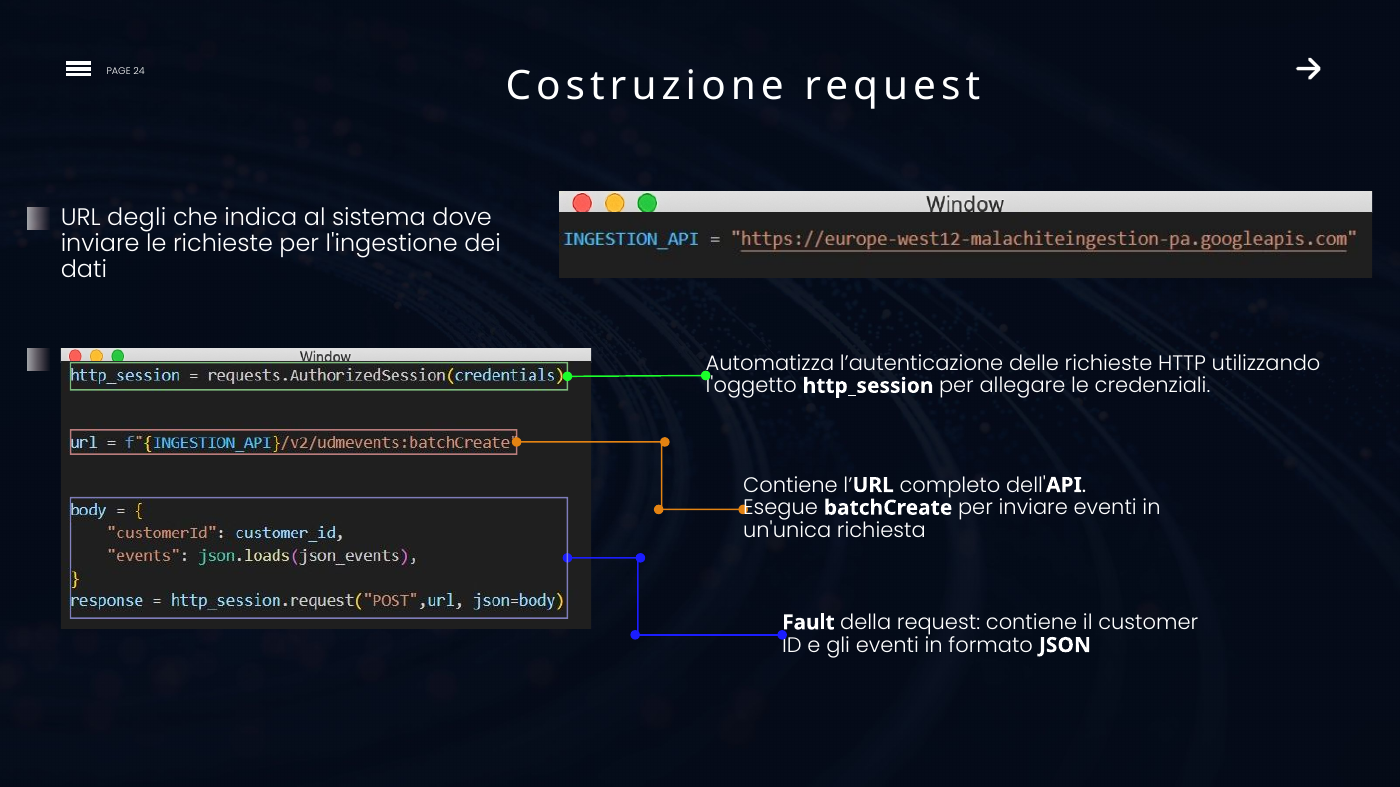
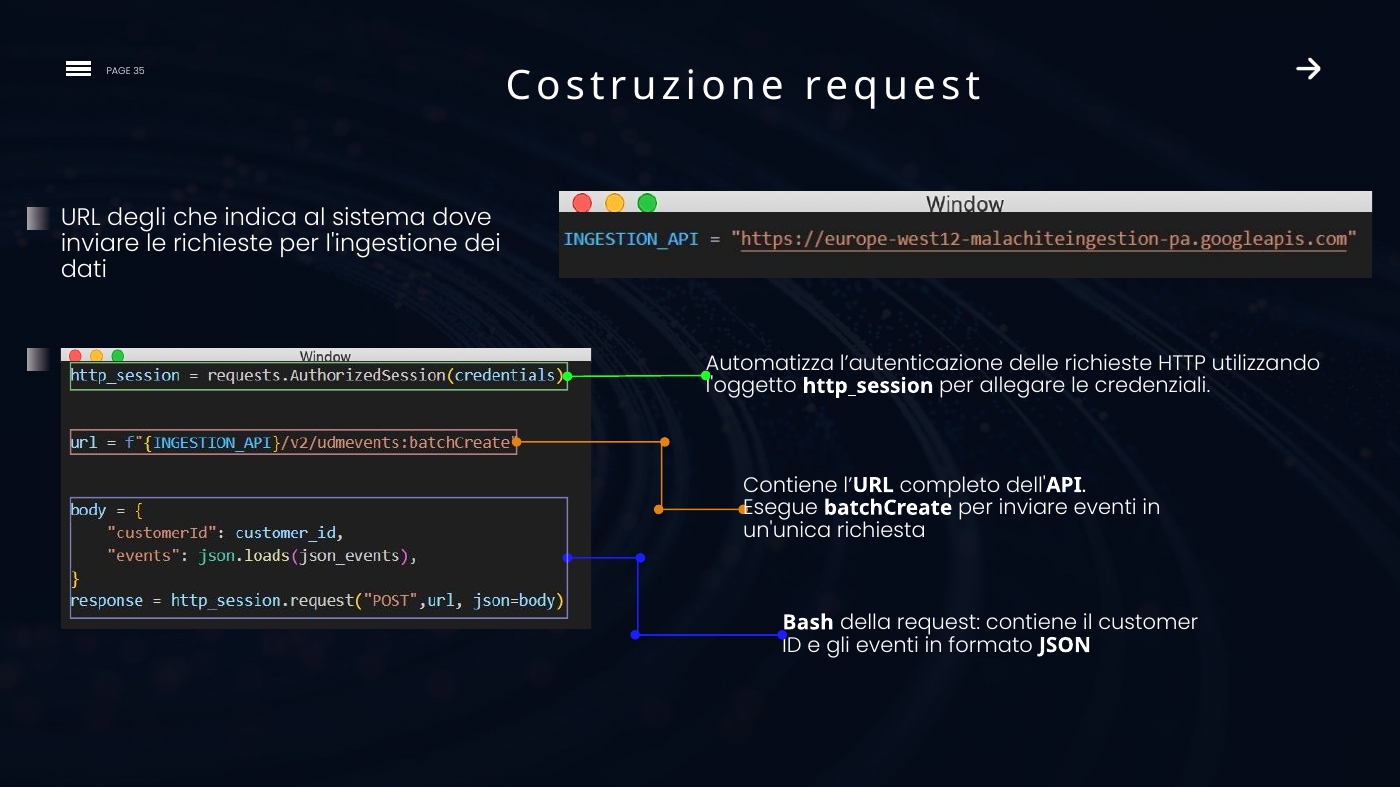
24: 24 -> 35
Fault: Fault -> Bash
